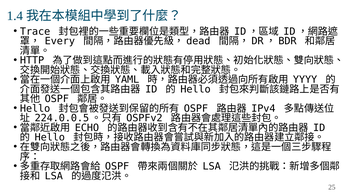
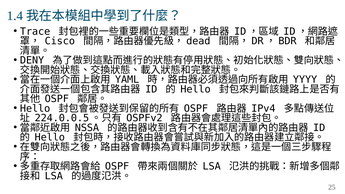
Every: Every -> Cisco
HTTP: HTTP -> DENY
ECHO: ECHO -> NSSA
